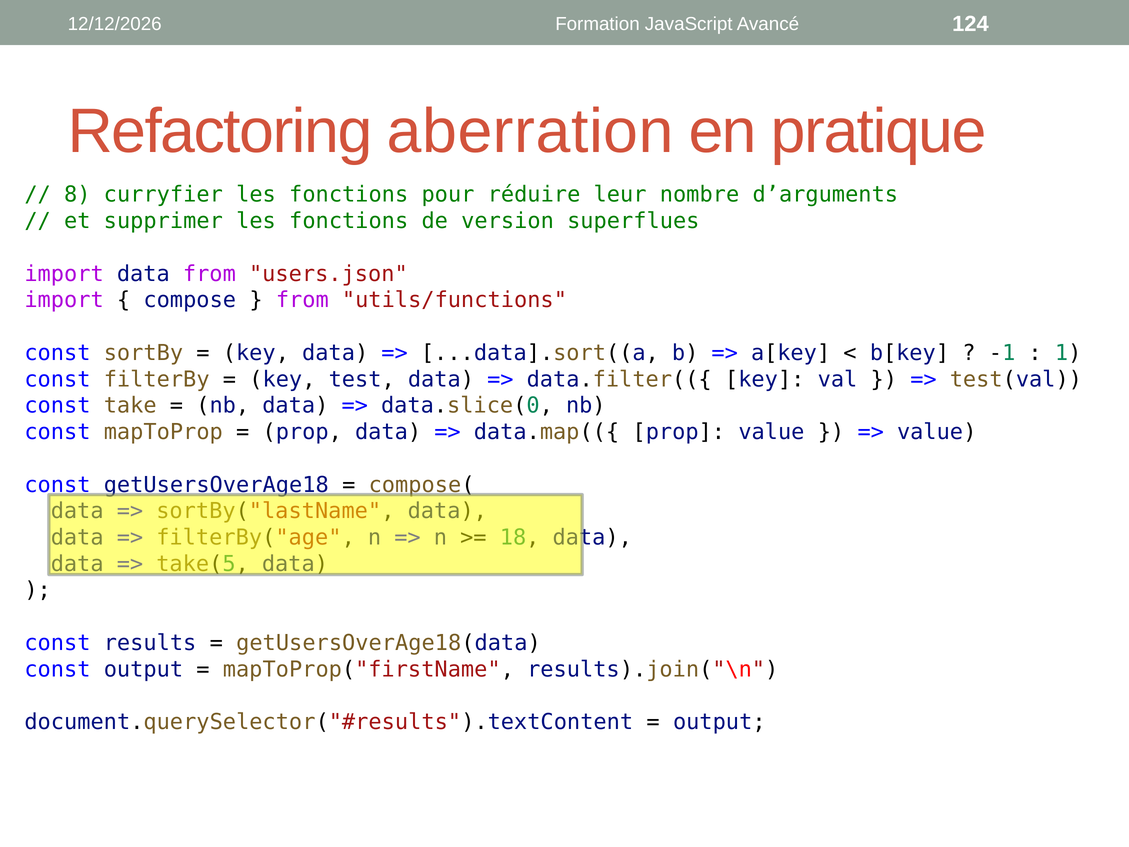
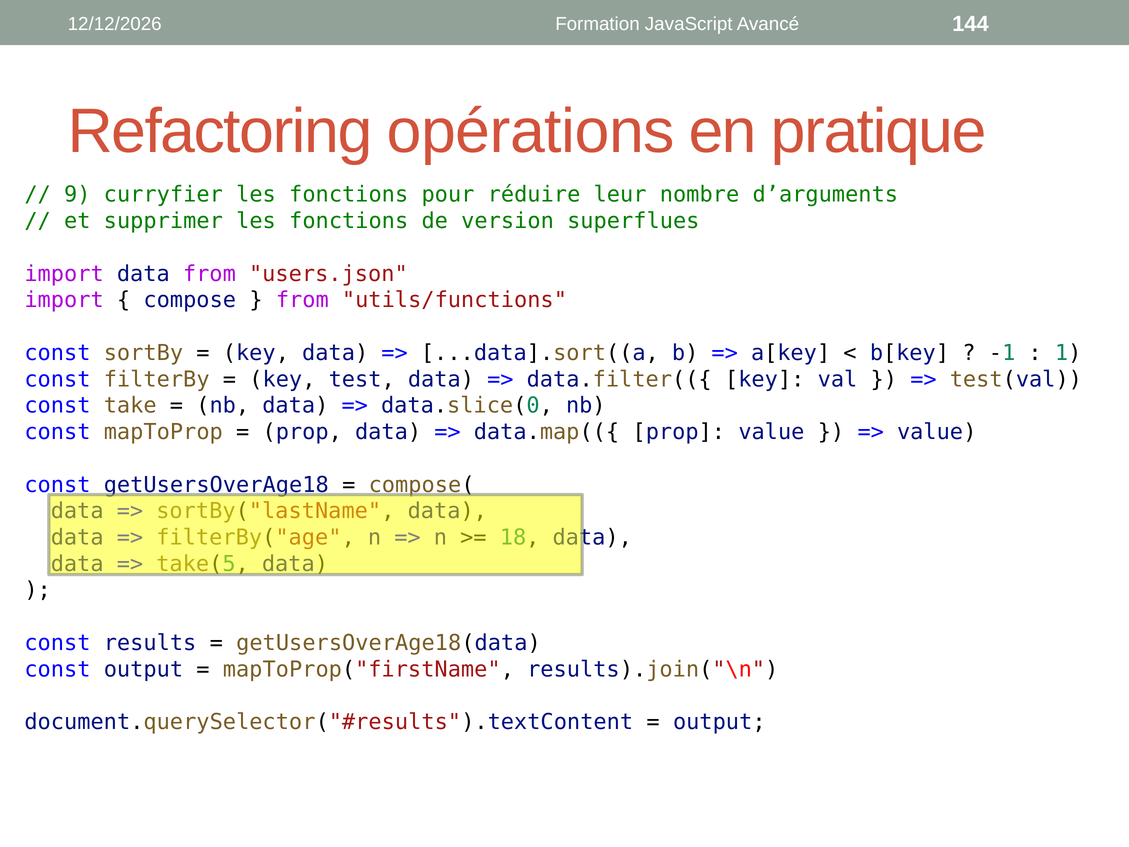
124: 124 -> 144
aberration: aberration -> opérations
8: 8 -> 9
